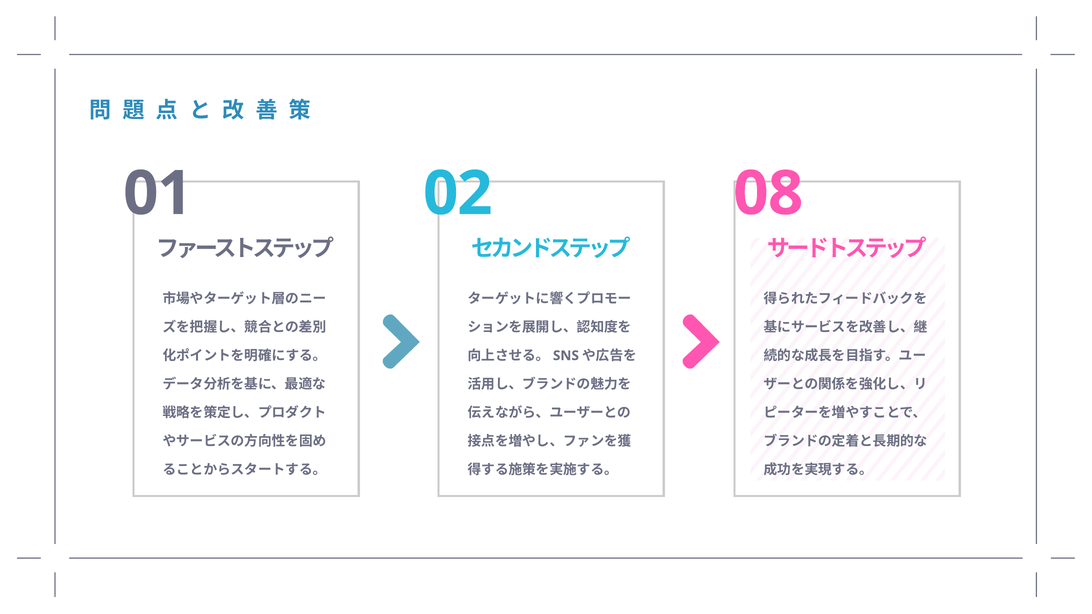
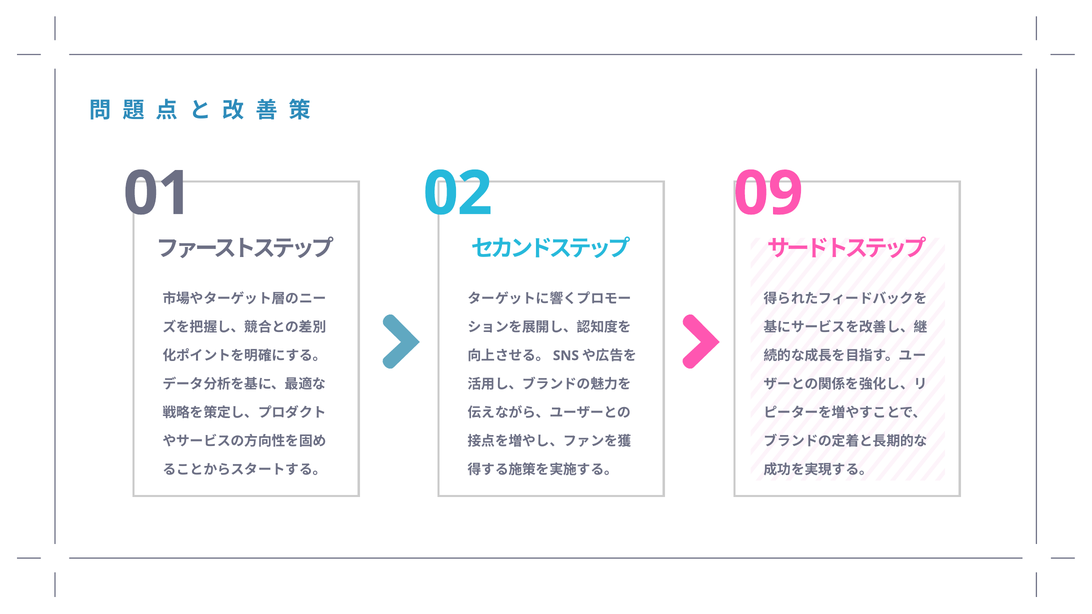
08: 08 -> 09
